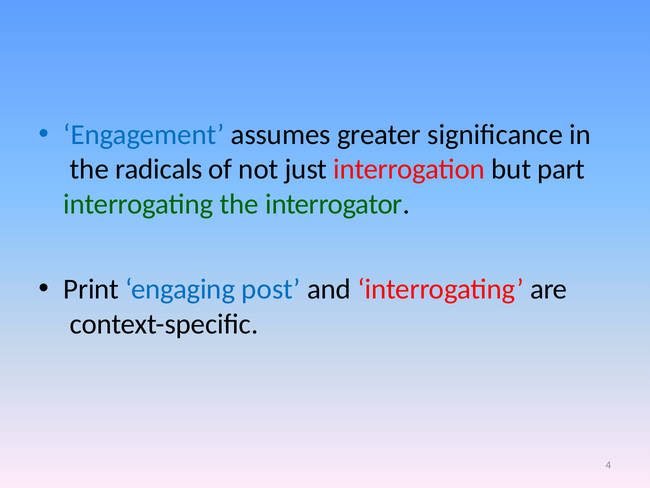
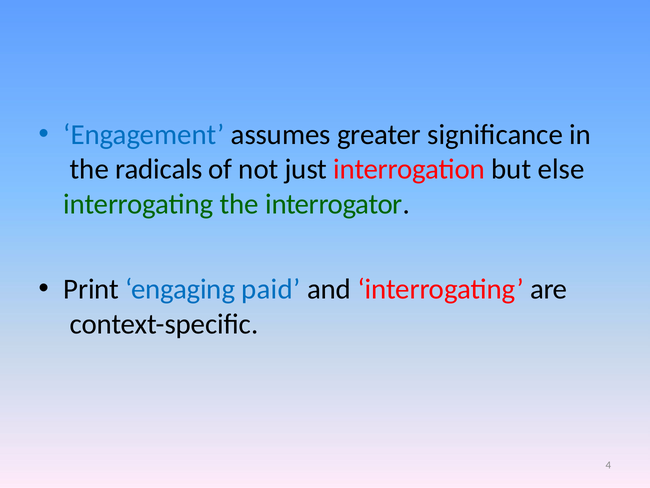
part: part -> else
post: post -> paid
